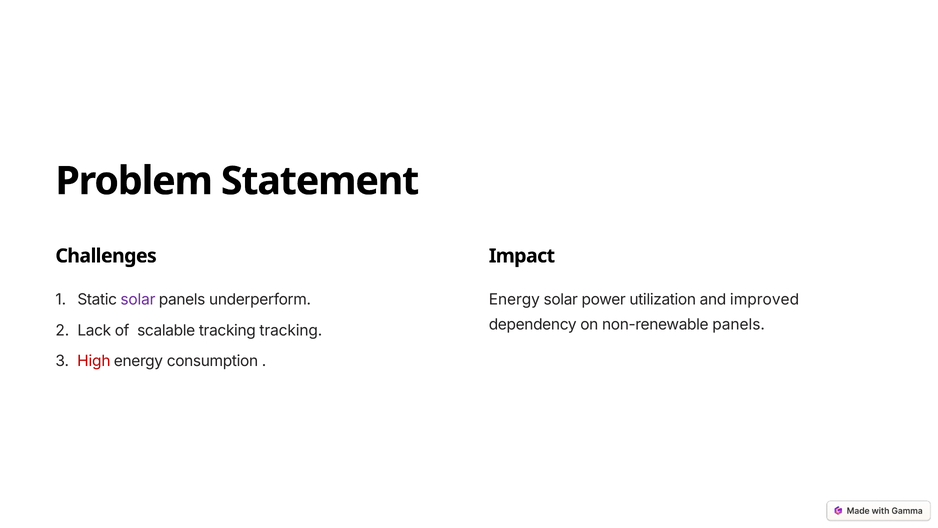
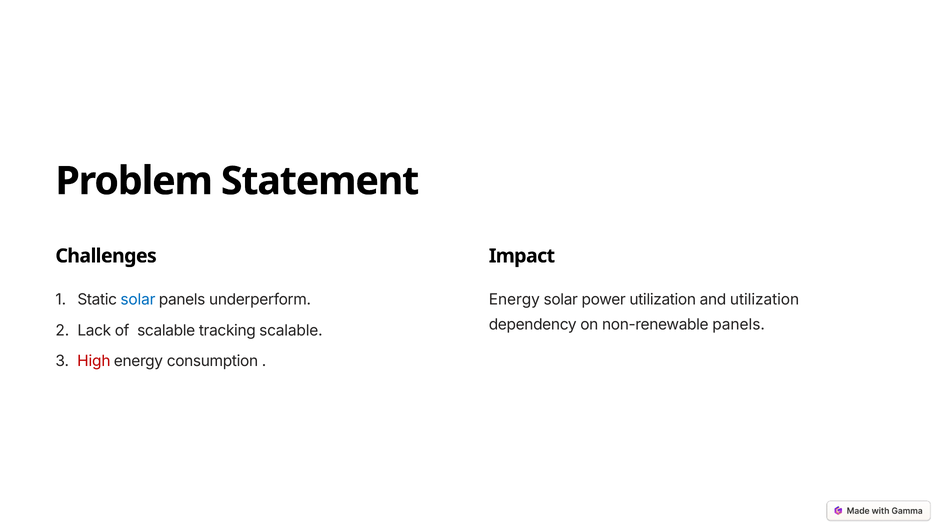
solar at (138, 299) colour: purple -> blue
and improved: improved -> utilization
tracking tracking: tracking -> scalable
